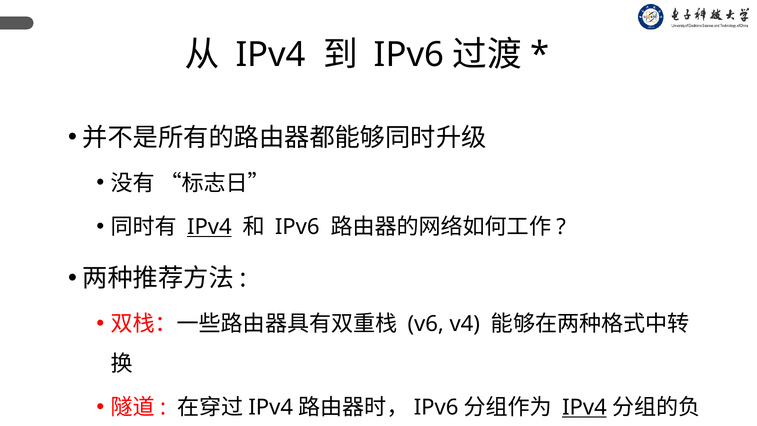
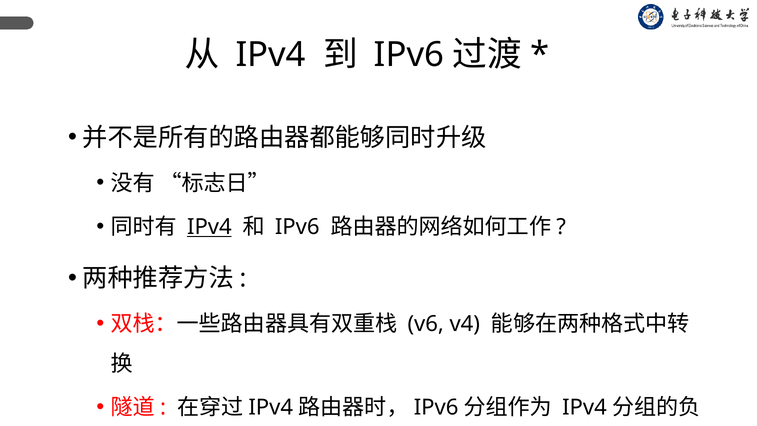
IPv4 at (584, 407) underline: present -> none
